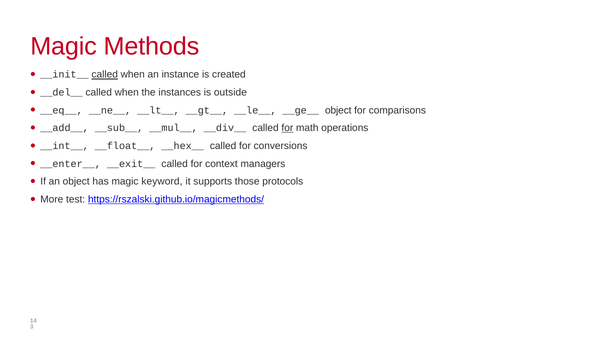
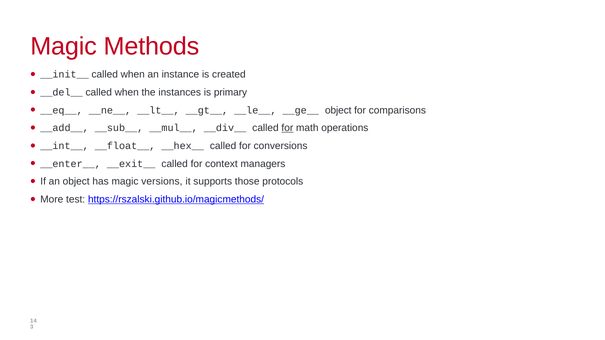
called at (105, 75) underline: present -> none
outside: outside -> primary
keyword: keyword -> versions
